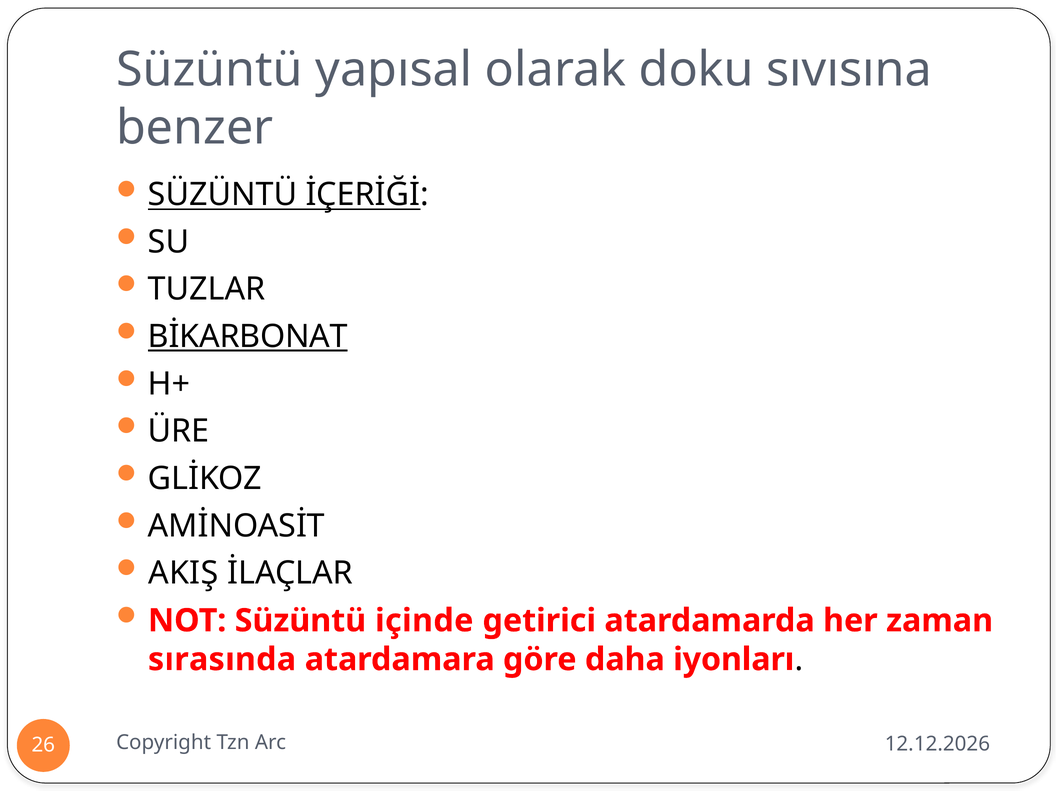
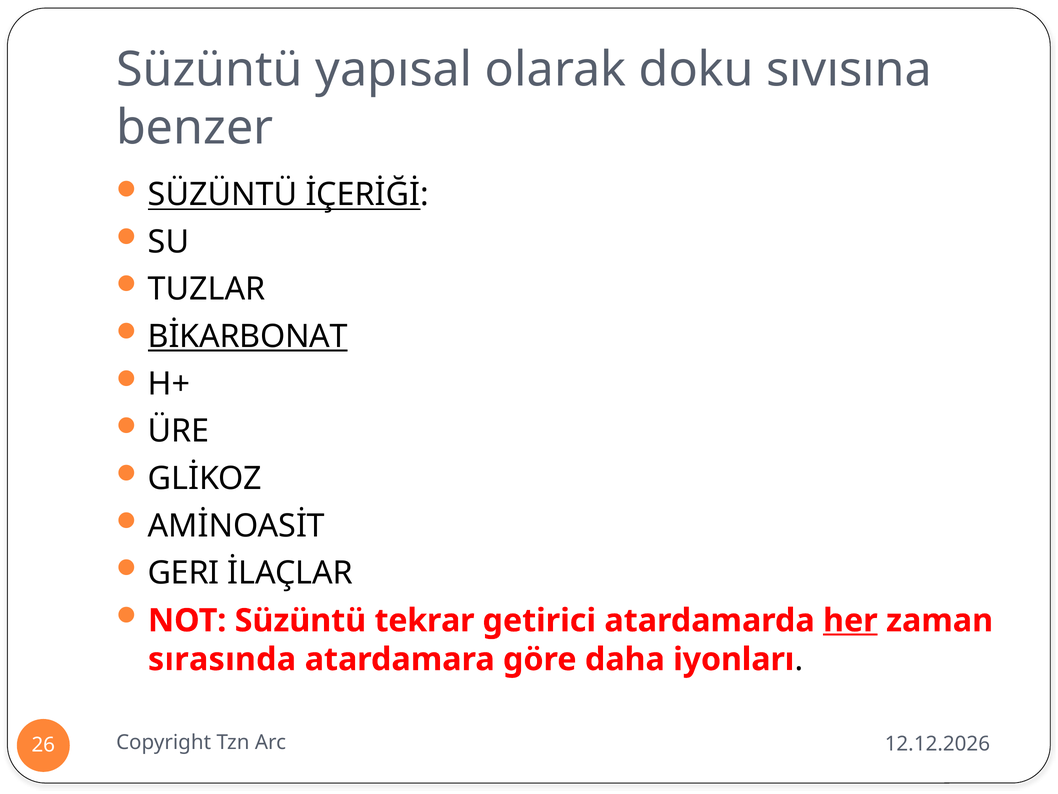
AKIŞ: AKIŞ -> GERI
içinde: içinde -> tekrar
her underline: none -> present
